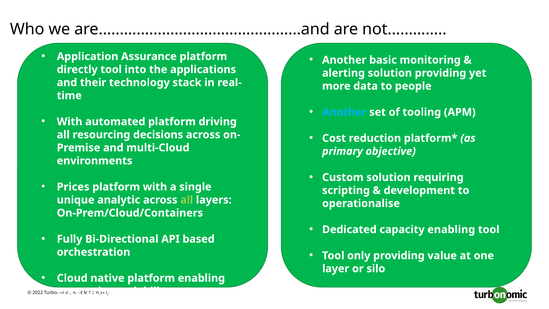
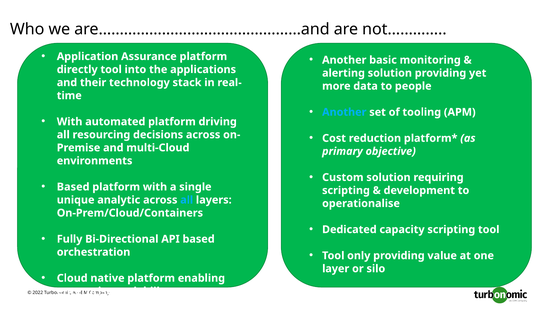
Prices at (73, 187): Prices -> Based
all at (187, 200) colour: light green -> light blue
capacity enabling: enabling -> scripting
